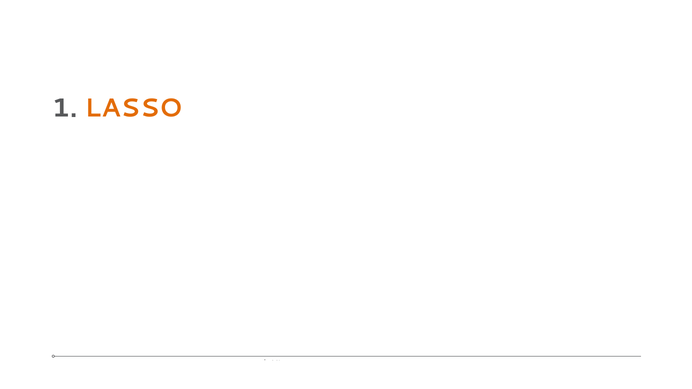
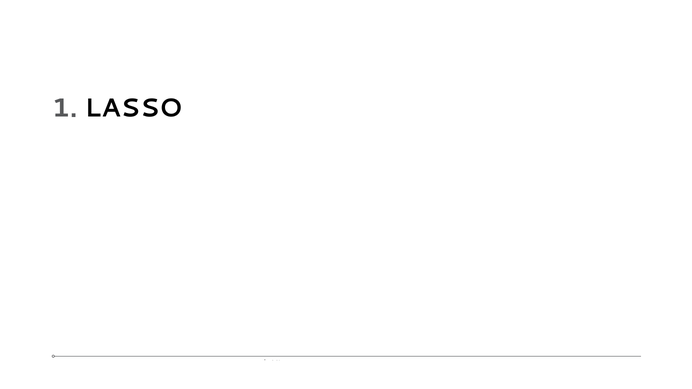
LASSO colour: orange -> black
